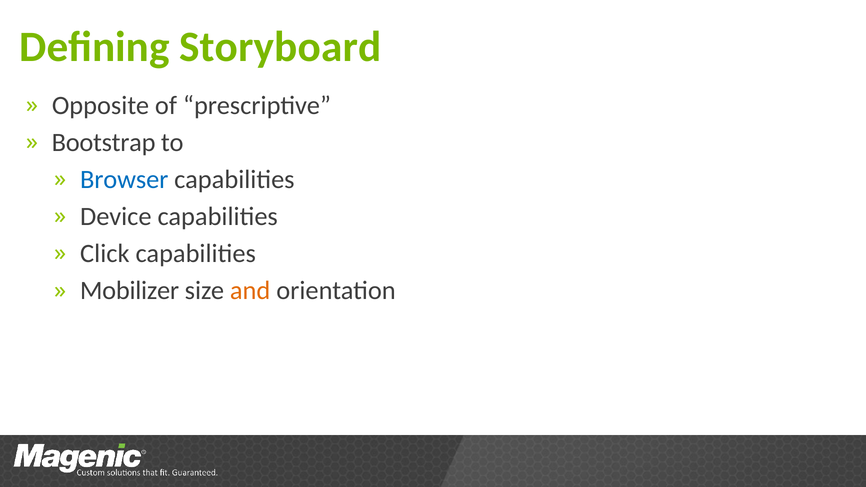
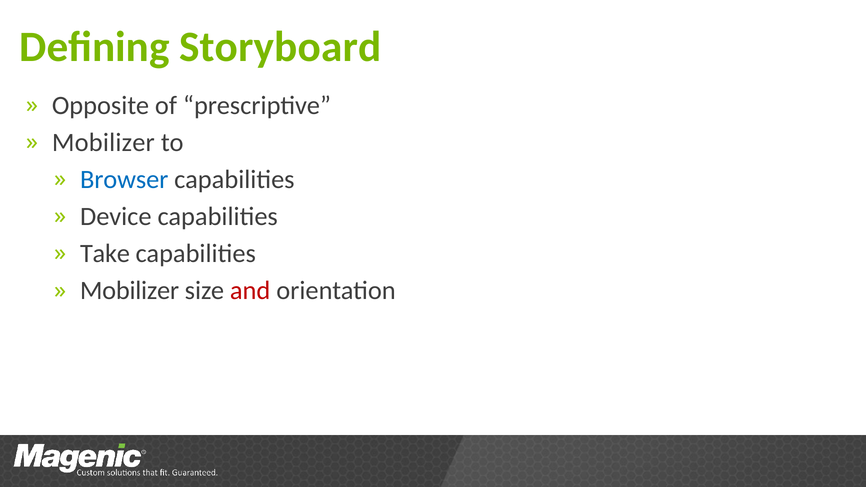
Bootstrap at (104, 143): Bootstrap -> Mobilizer
Click: Click -> Take
and colour: orange -> red
